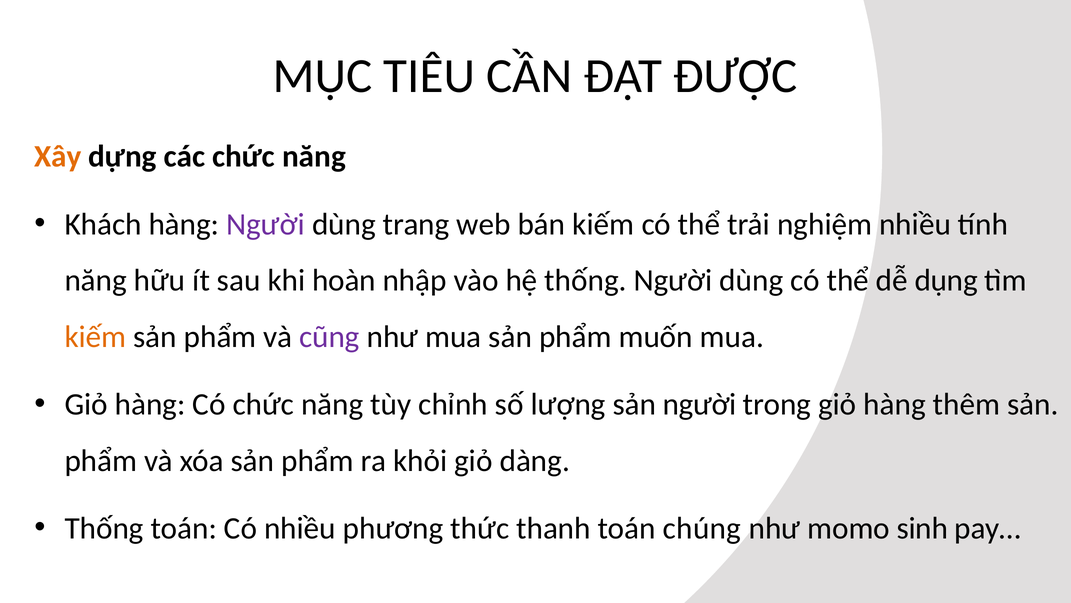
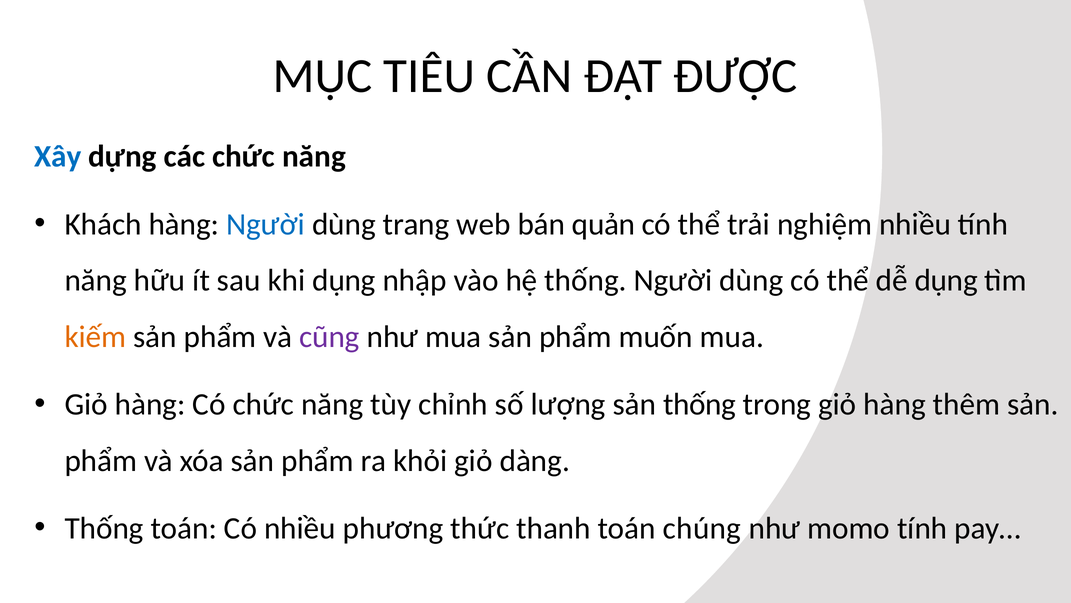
Xây colour: orange -> blue
Người at (266, 224) colour: purple -> blue
bán kiếm: kiếm -> quản
khi hoàn: hoàn -> dụng
sản người: người -> thống
momo sinh: sinh -> tính
